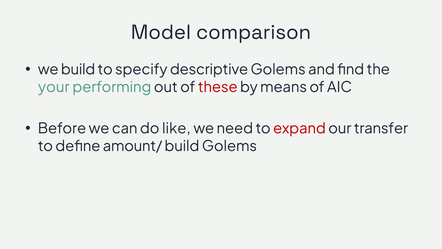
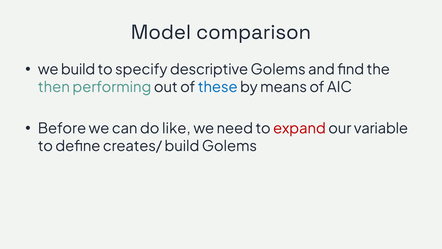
your: your -> then
these colour: red -> blue
transfer: transfer -> variable
amount/: amount/ -> creates/
